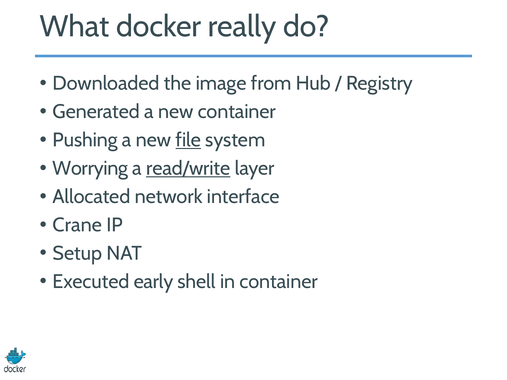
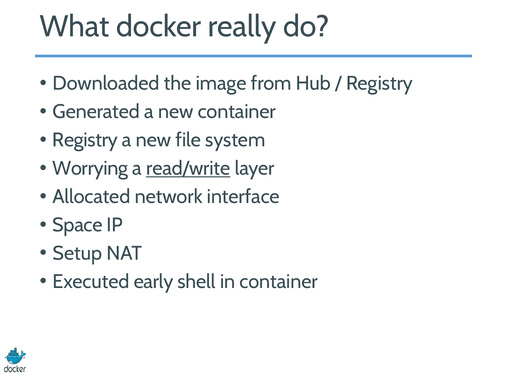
Pushing at (85, 140): Pushing -> Registry
file underline: present -> none
Crane: Crane -> Space
